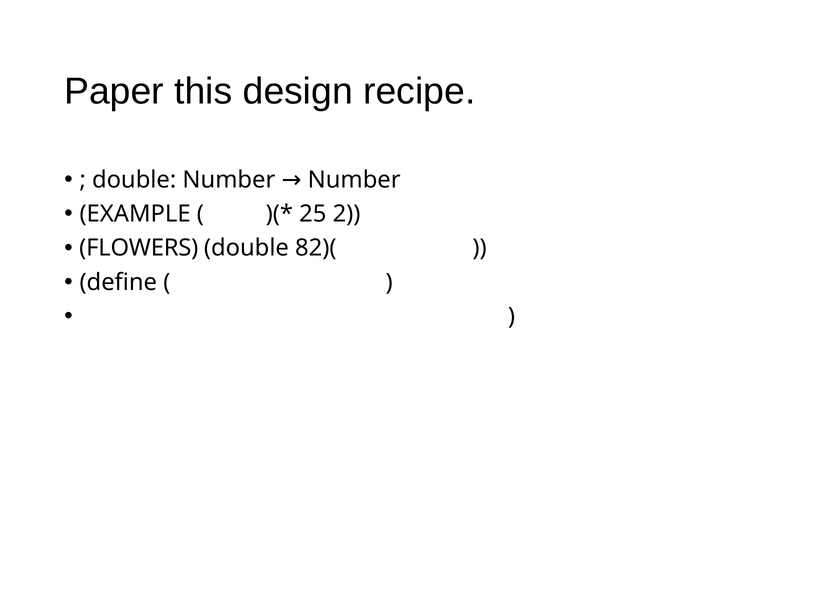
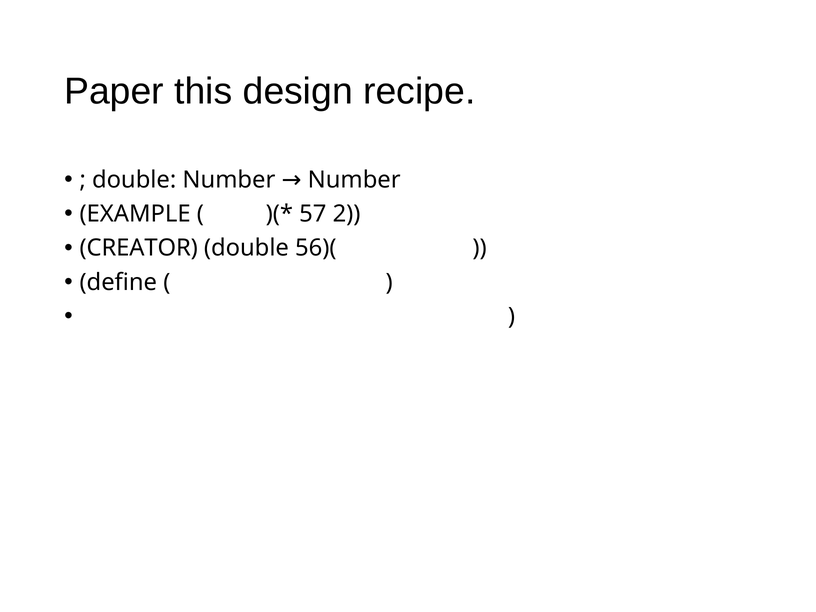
25: 25 -> 57
FLOWERS: FLOWERS -> CREATOR
82)(: 82)( -> 56)(
